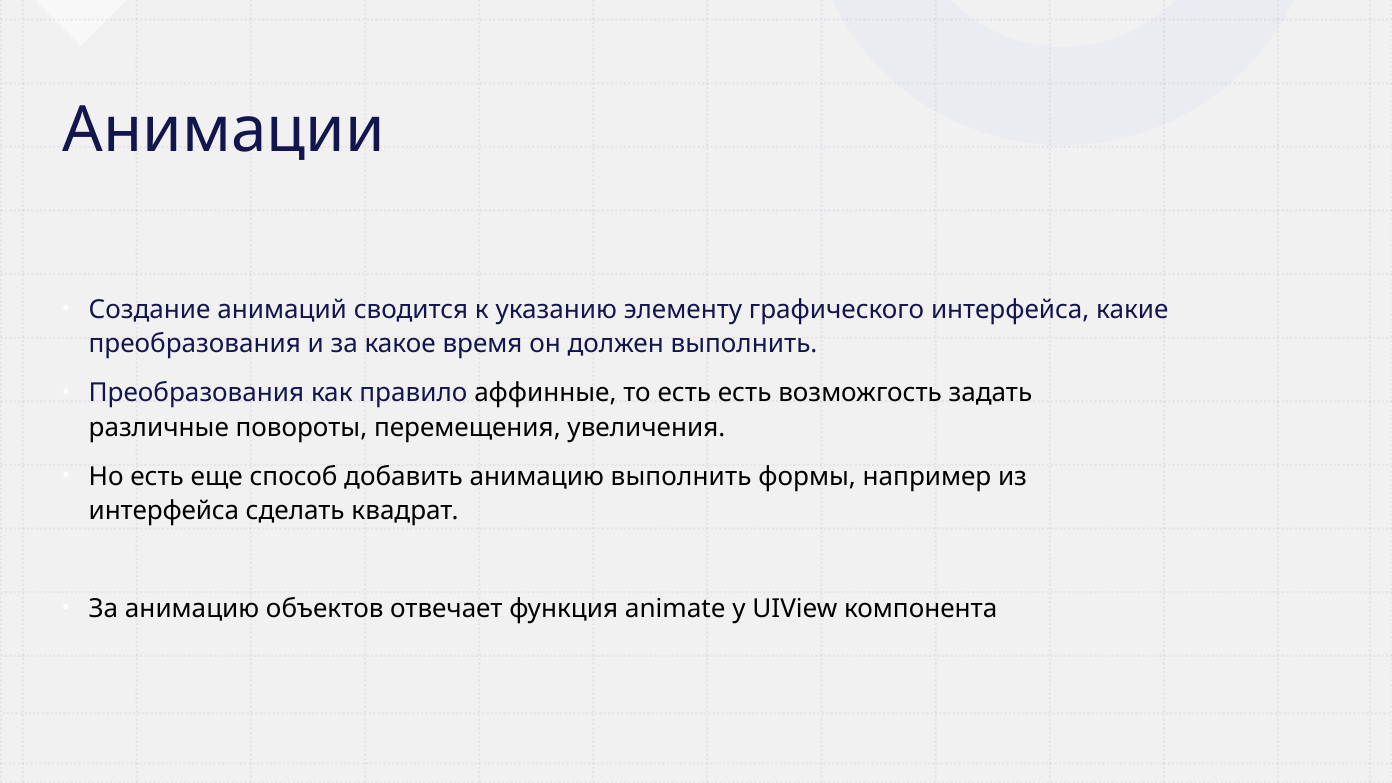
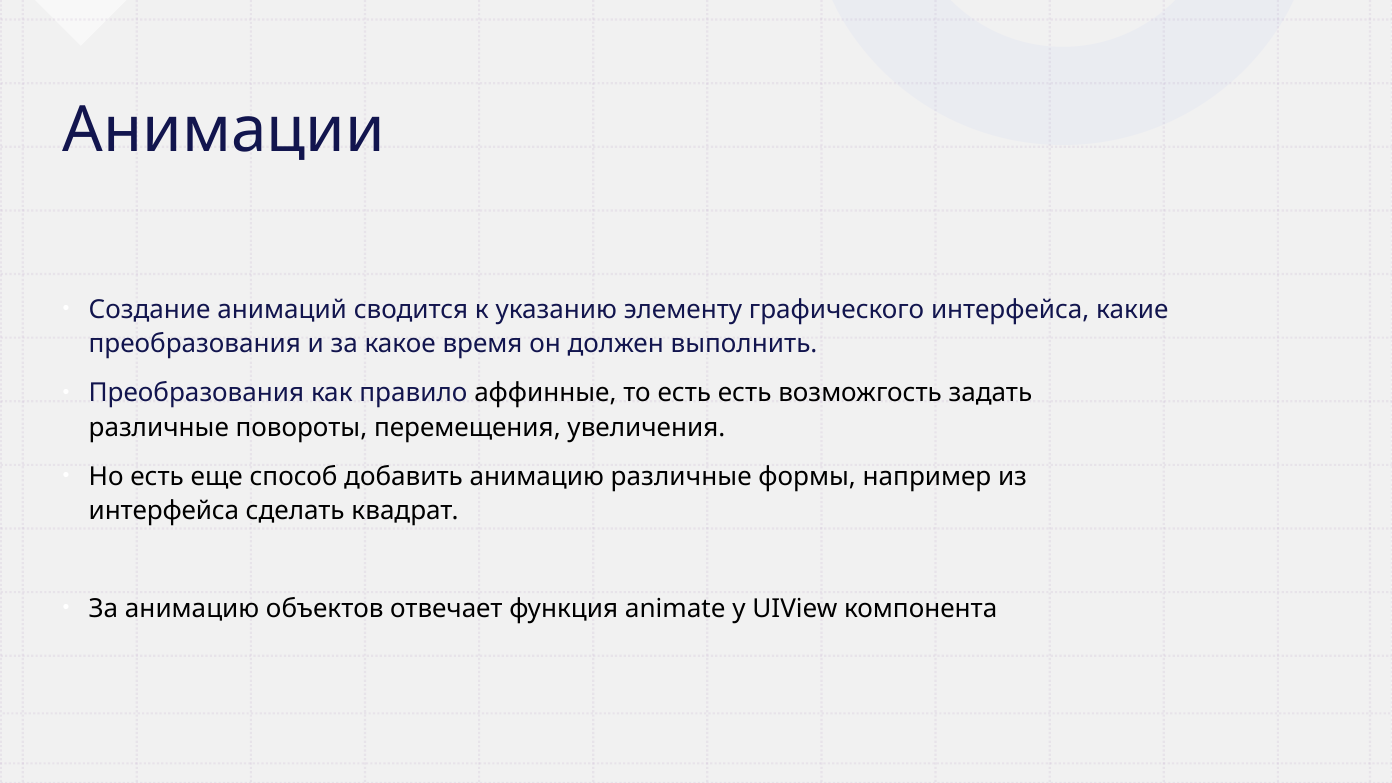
анимацию выполнить: выполнить -> различные
